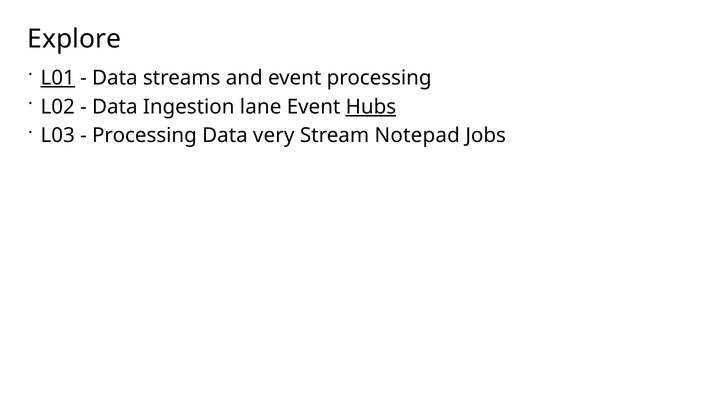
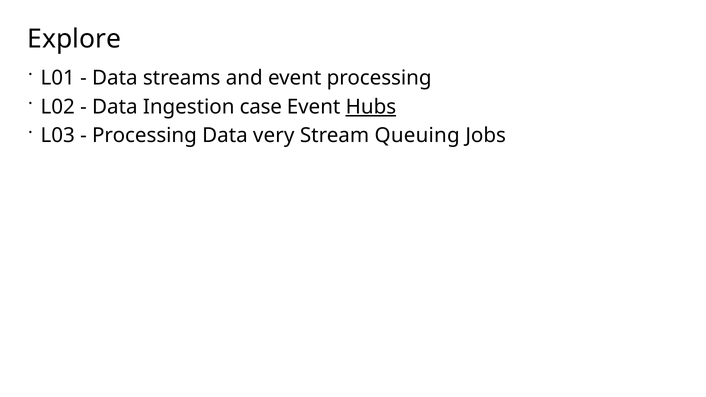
L01 underline: present -> none
lane: lane -> case
Notepad: Notepad -> Queuing
